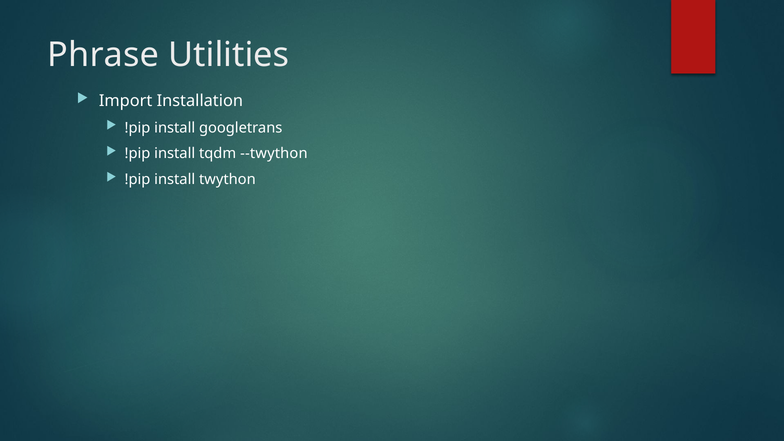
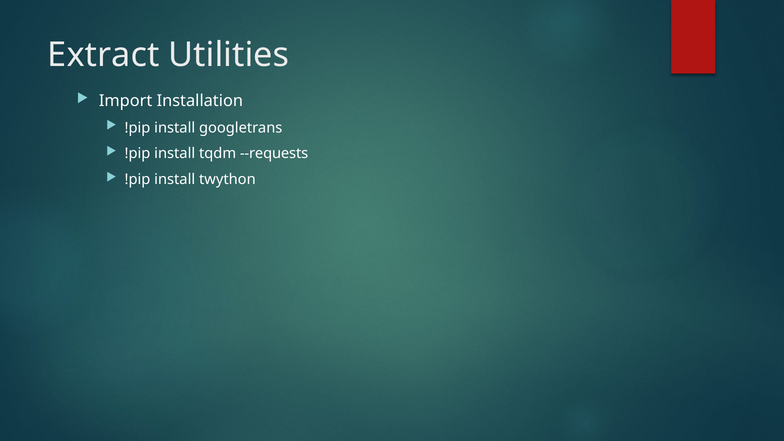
Phrase: Phrase -> Extract
--twython: --twython -> --requests
